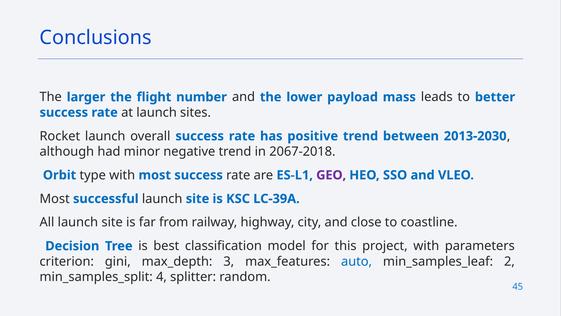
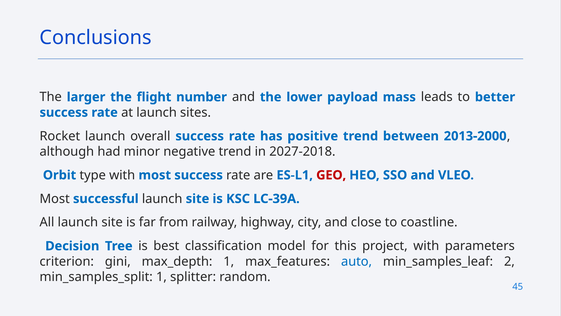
2013-2030: 2013-2030 -> 2013-2000
2067-2018: 2067-2018 -> 2027-2018
GEO colour: purple -> red
max_depth 3: 3 -> 1
min_samples_split 4: 4 -> 1
